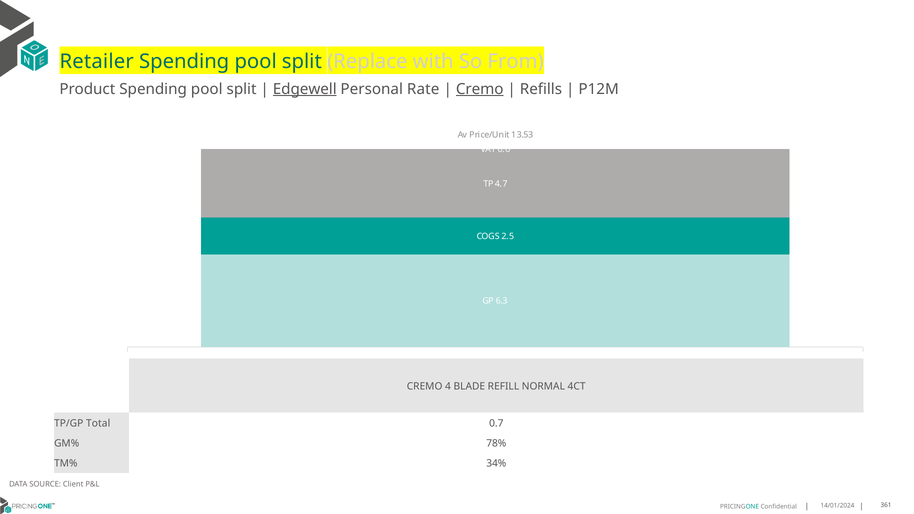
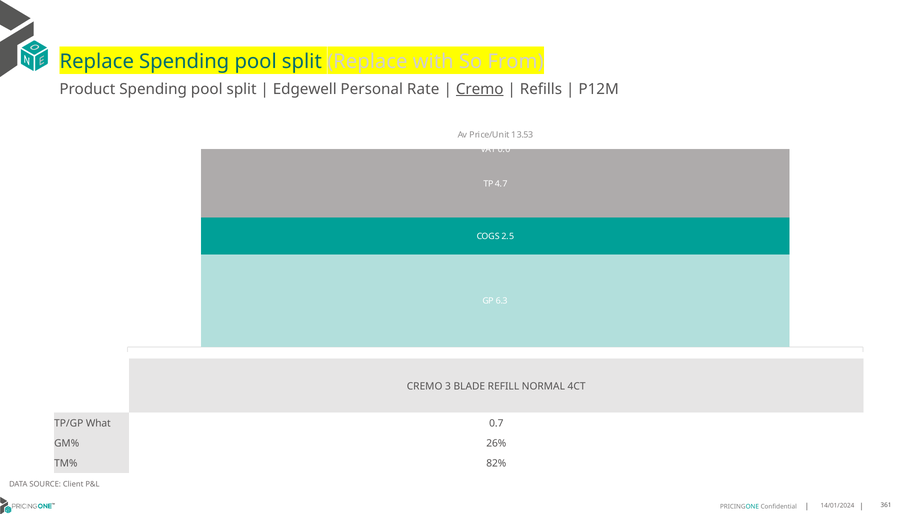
Retailer at (97, 61): Retailer -> Replace
Edgewell underline: present -> none
4: 4 -> 3
Total: Total -> What
78%: 78% -> 26%
34%: 34% -> 82%
